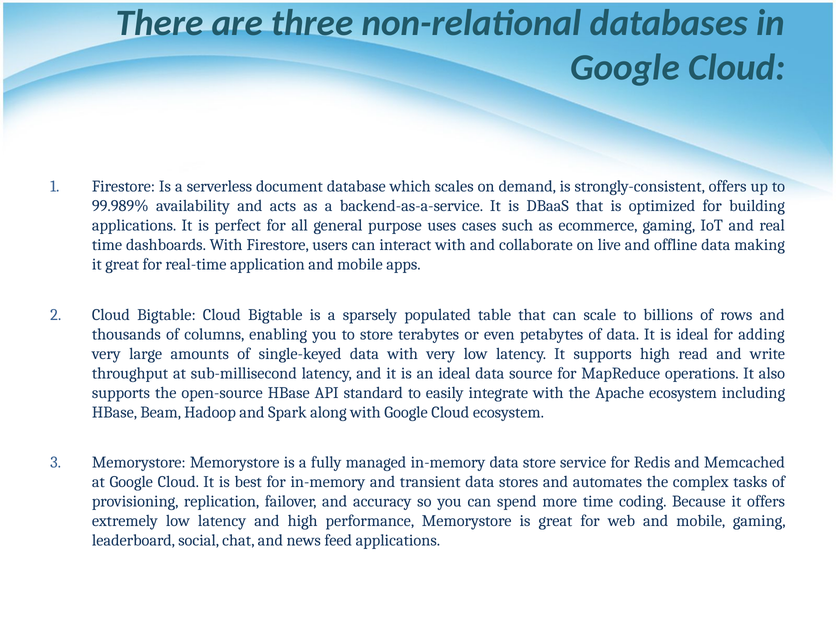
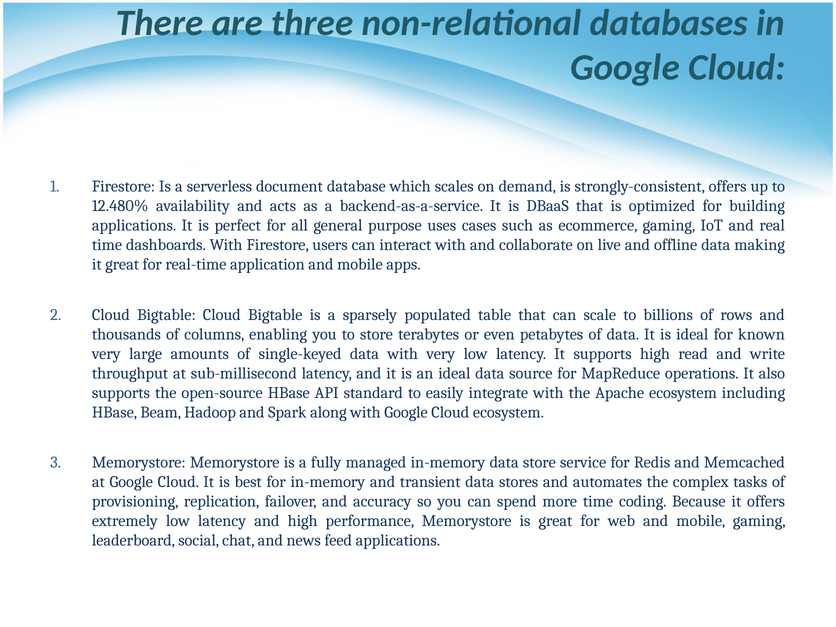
99.989%: 99.989% -> 12.480%
adding: adding -> known
